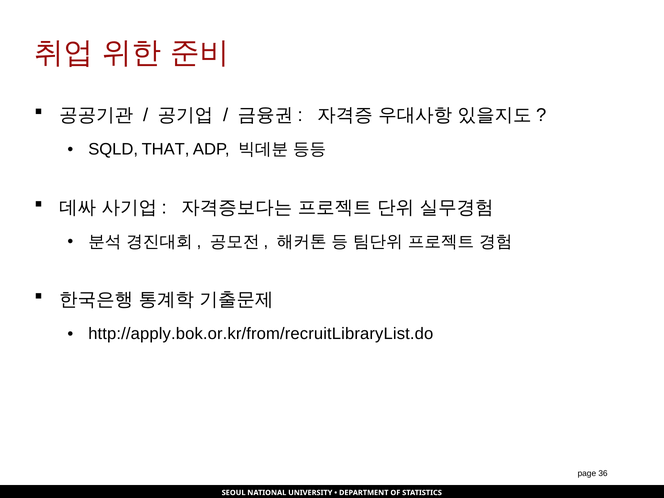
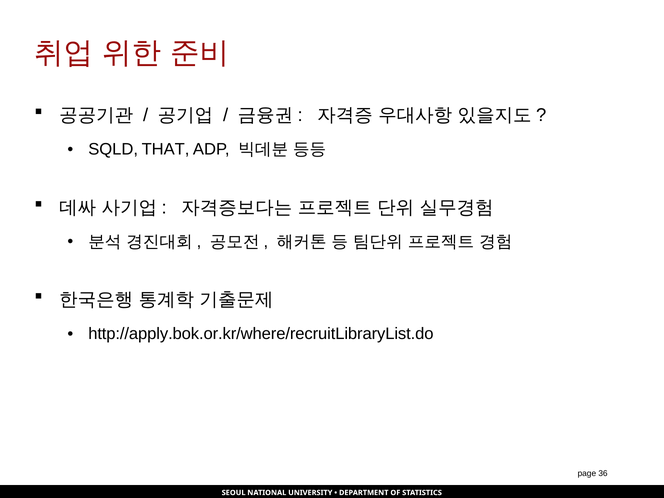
http://apply.bok.or.kr/from/recruitLibraryList.do: http://apply.bok.or.kr/from/recruitLibraryList.do -> http://apply.bok.or.kr/where/recruitLibraryList.do
